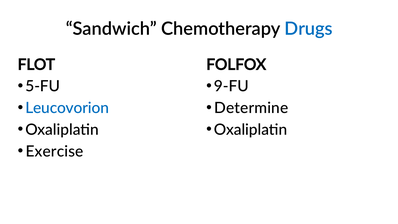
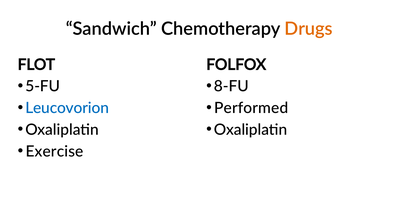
Drugs colour: blue -> orange
9-FU: 9-FU -> 8-FU
Determine: Determine -> Performed
